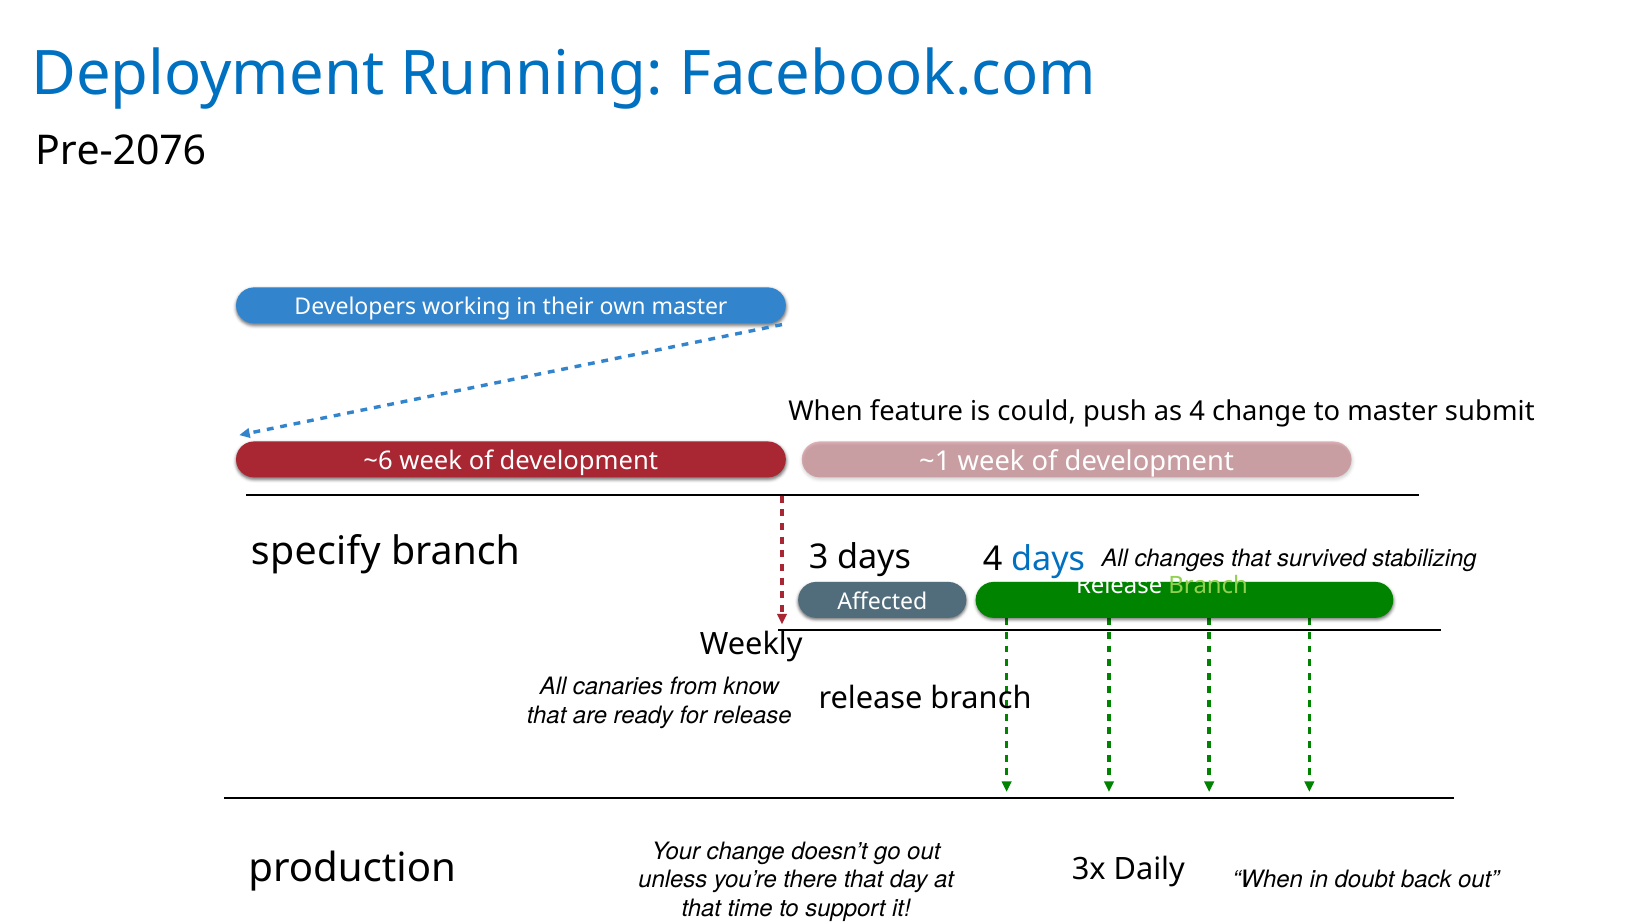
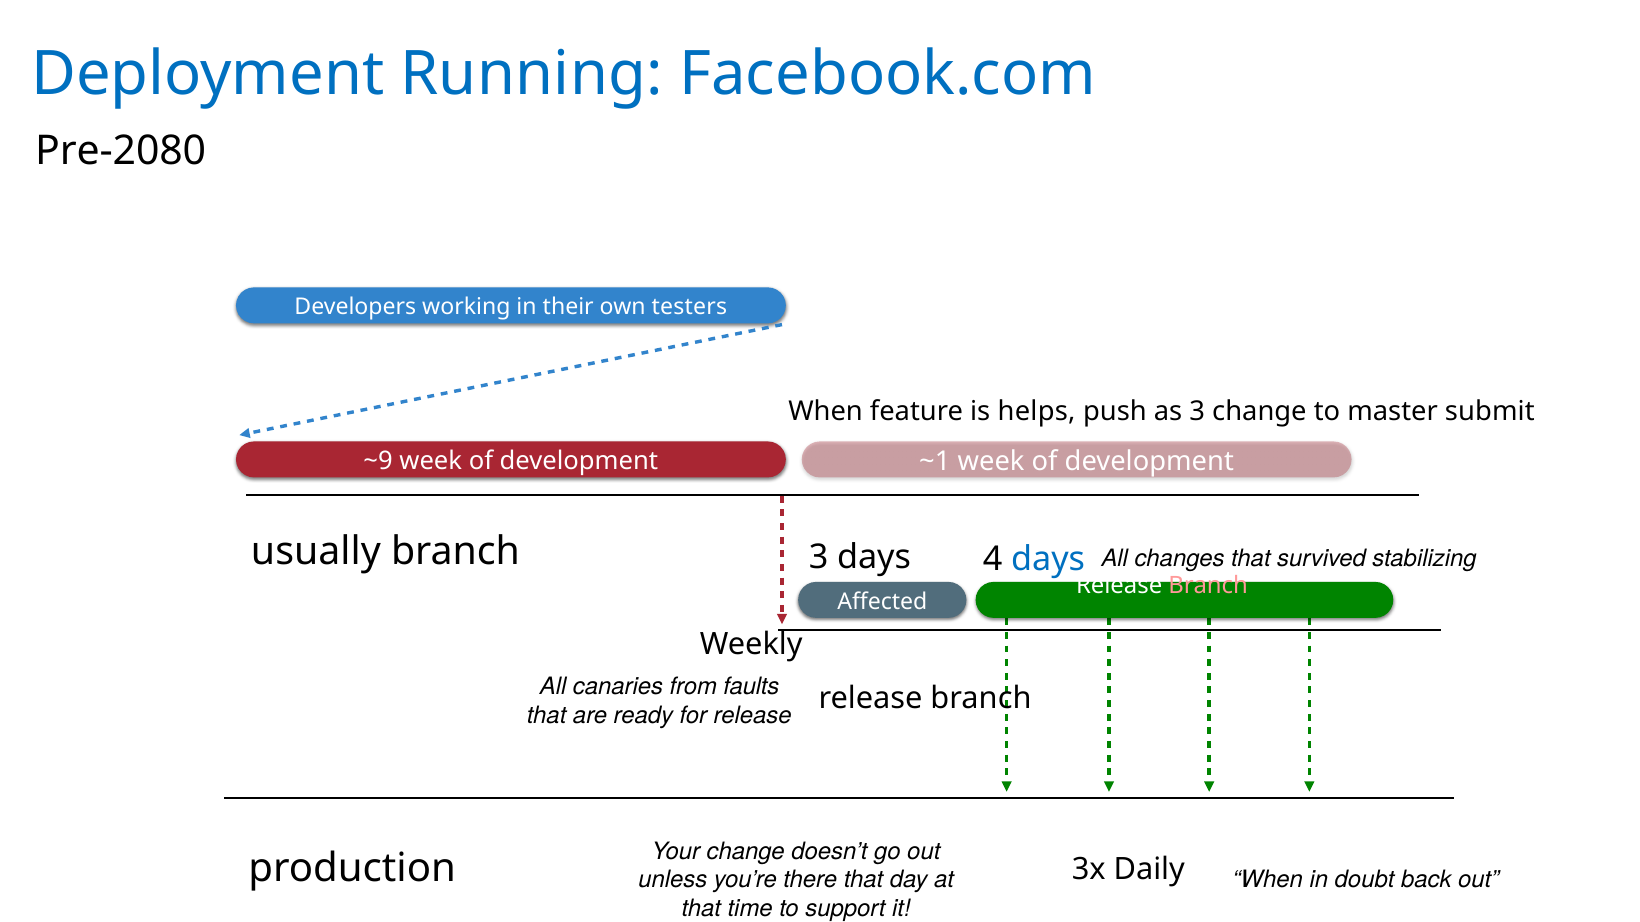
Pre-2076: Pre-2076 -> Pre-2080
own master: master -> testers
could: could -> helps
as 4: 4 -> 3
~6: ~6 -> ~9
specify: specify -> usually
Branch at (1208, 586) colour: light green -> pink
know: know -> faults
